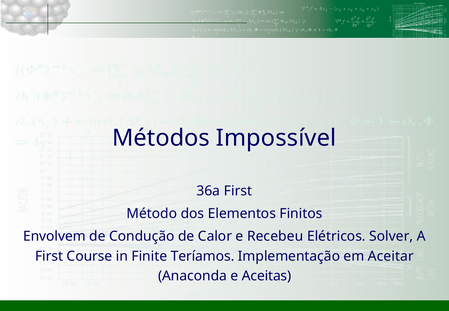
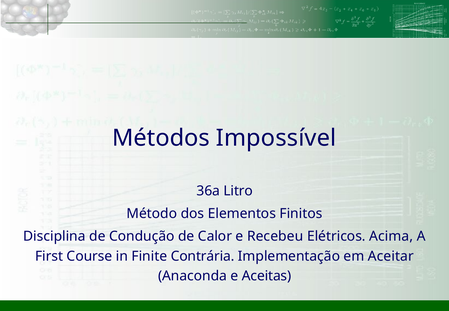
36a First: First -> Litro
Envolvem: Envolvem -> Disciplina
Solver: Solver -> Acima
Teríamos: Teríamos -> Contrária
